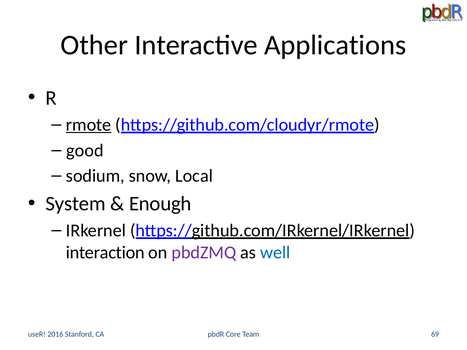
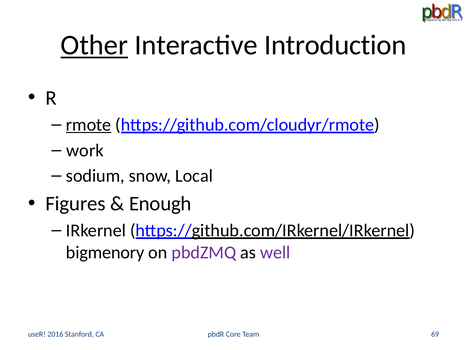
Other underline: none -> present
Applications: Applications -> Introduction
good: good -> work
System: System -> Figures
interaction: interaction -> bigmenory
well colour: blue -> purple
